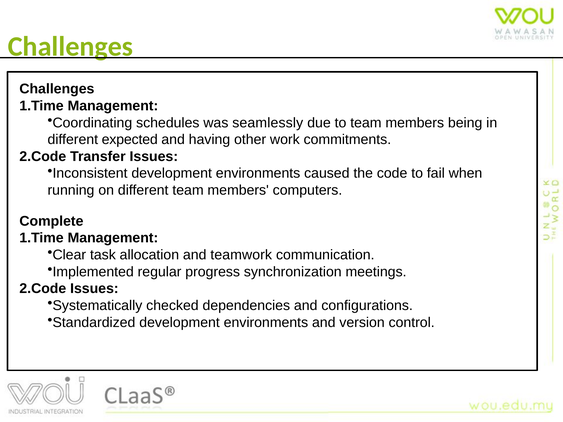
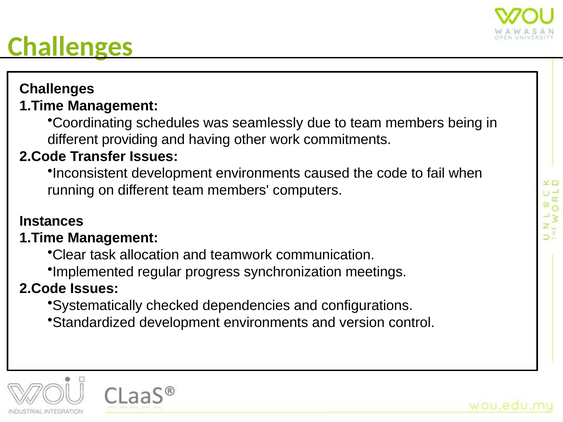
expected: expected -> providing
Complete: Complete -> Instances
